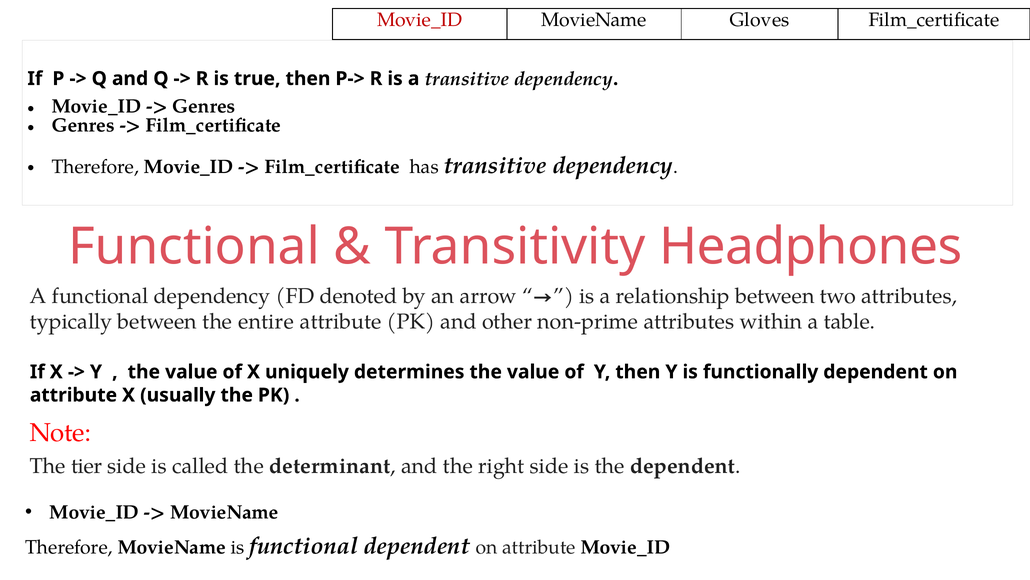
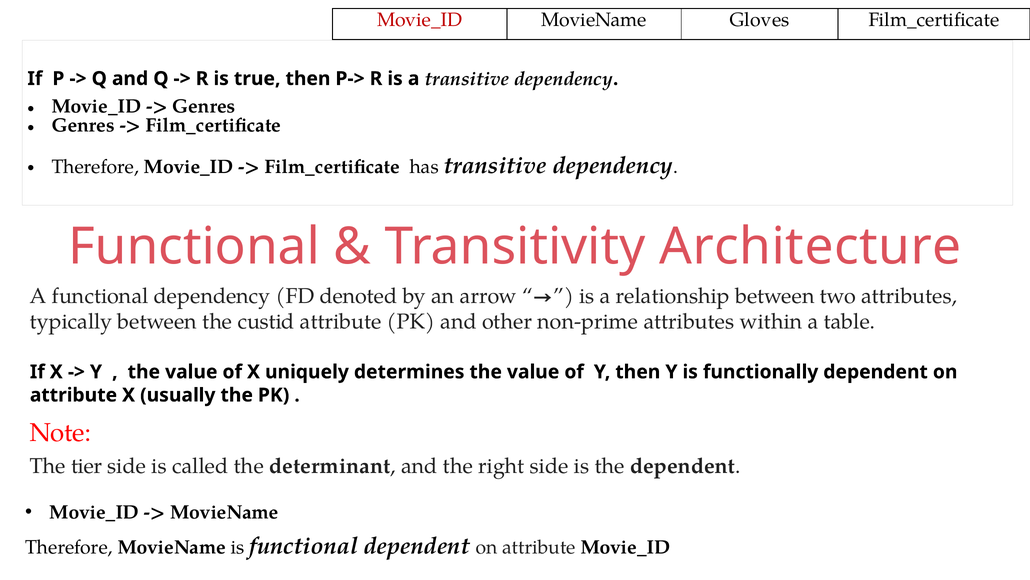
Headphones: Headphones -> Architecture
entire: entire -> custid
